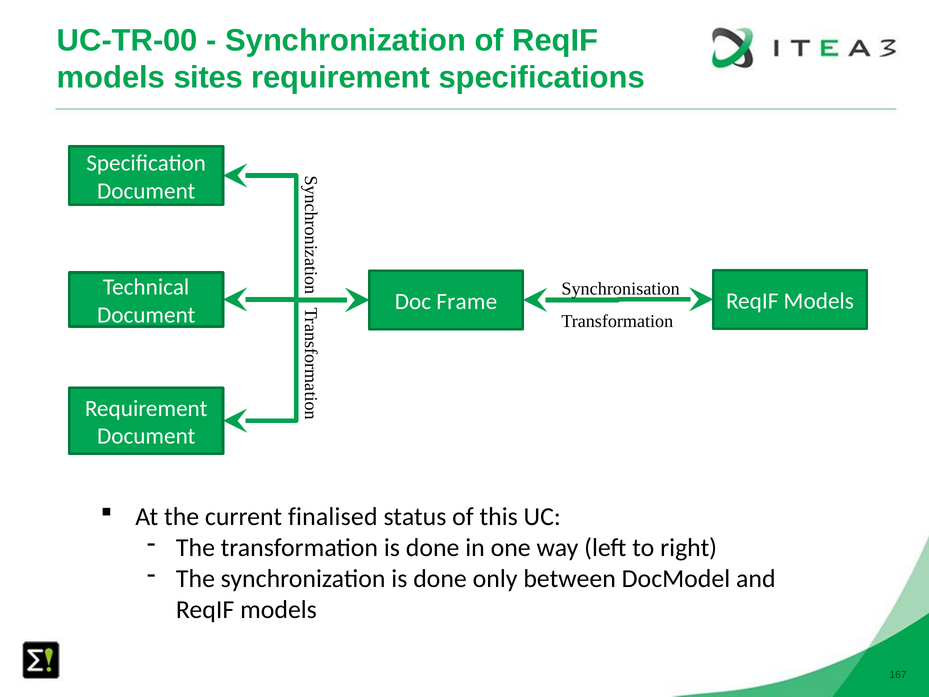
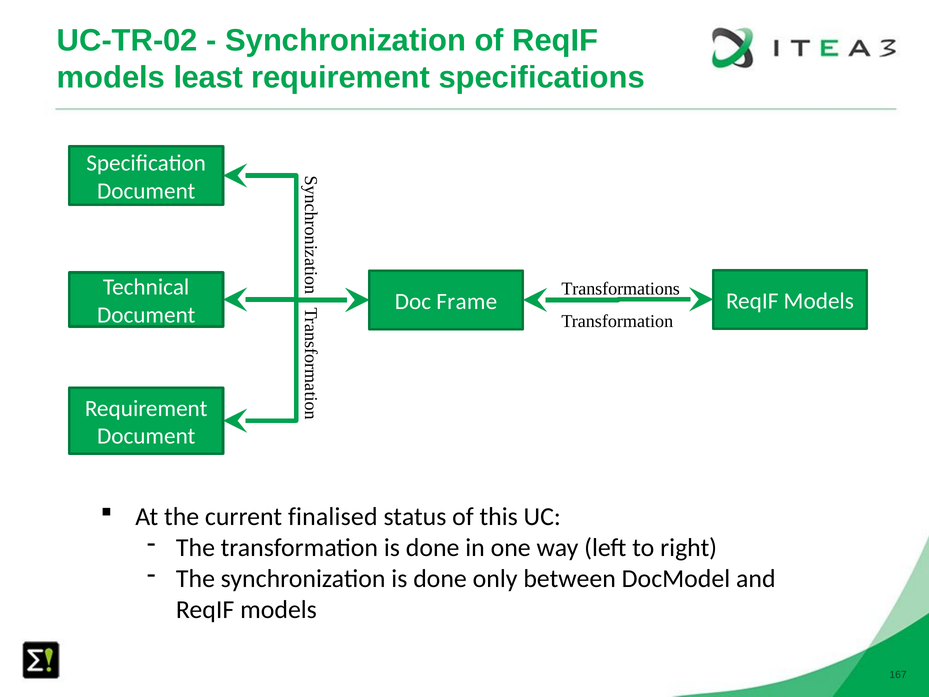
UC-TR-00: UC-TR-00 -> UC-TR-02
sites: sites -> least
Synchronisation: Synchronisation -> Transformations
